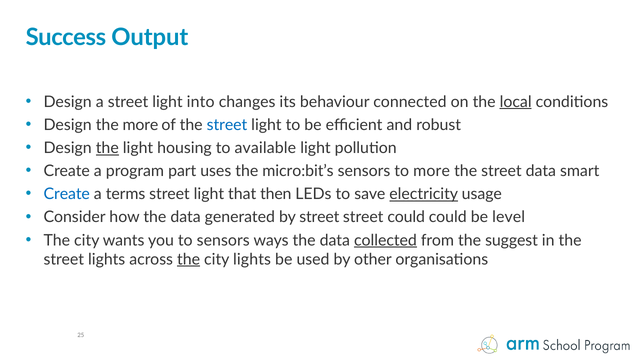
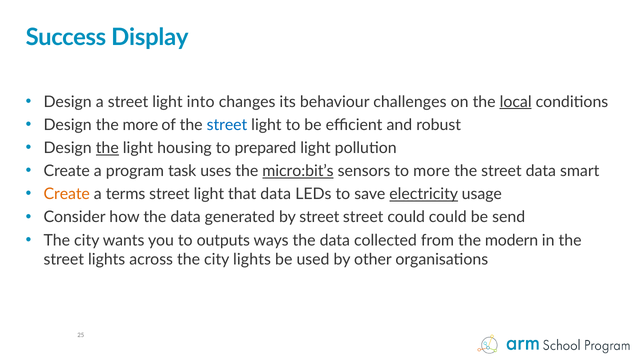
Output: Output -> Display
connected: connected -> challenges
available: available -> prepared
part: part -> task
micro:bit’s underline: none -> present
Create at (67, 194) colour: blue -> orange
that then: then -> data
level: level -> send
to sensors: sensors -> outputs
collected underline: present -> none
suggest: suggest -> modern
the at (189, 259) underline: present -> none
